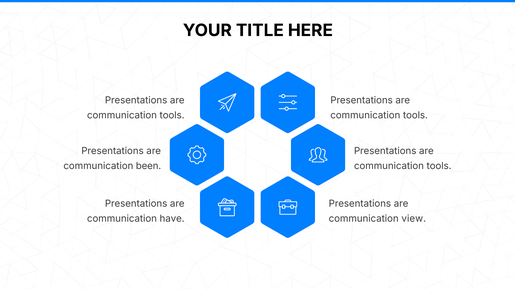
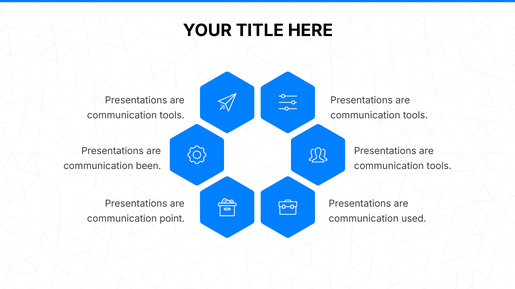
have: have -> point
view: view -> used
